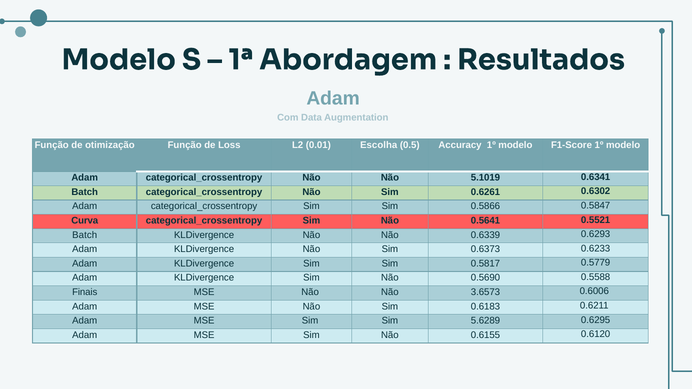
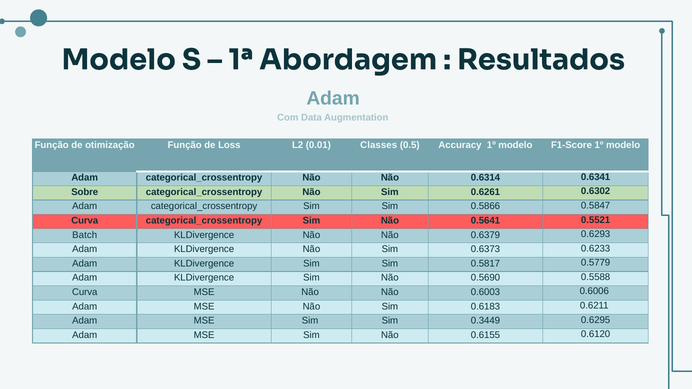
Escolha: Escolha -> Classes
5.1019: 5.1019 -> 0.6314
Batch at (85, 192): Batch -> Sobre
0.6339: 0.6339 -> 0.6379
Finais at (85, 292): Finais -> Curva
3.6573: 3.6573 -> 0.6003
5.6289: 5.6289 -> 0.3449
